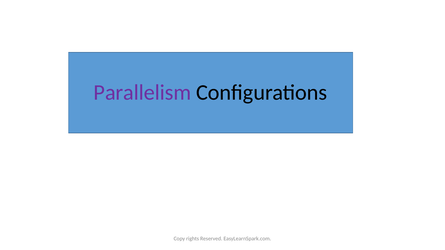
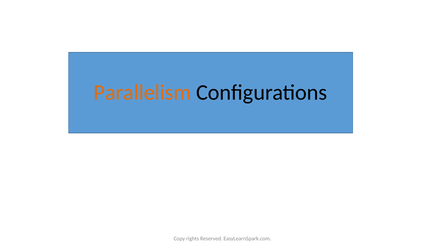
Parallelism colour: purple -> orange
